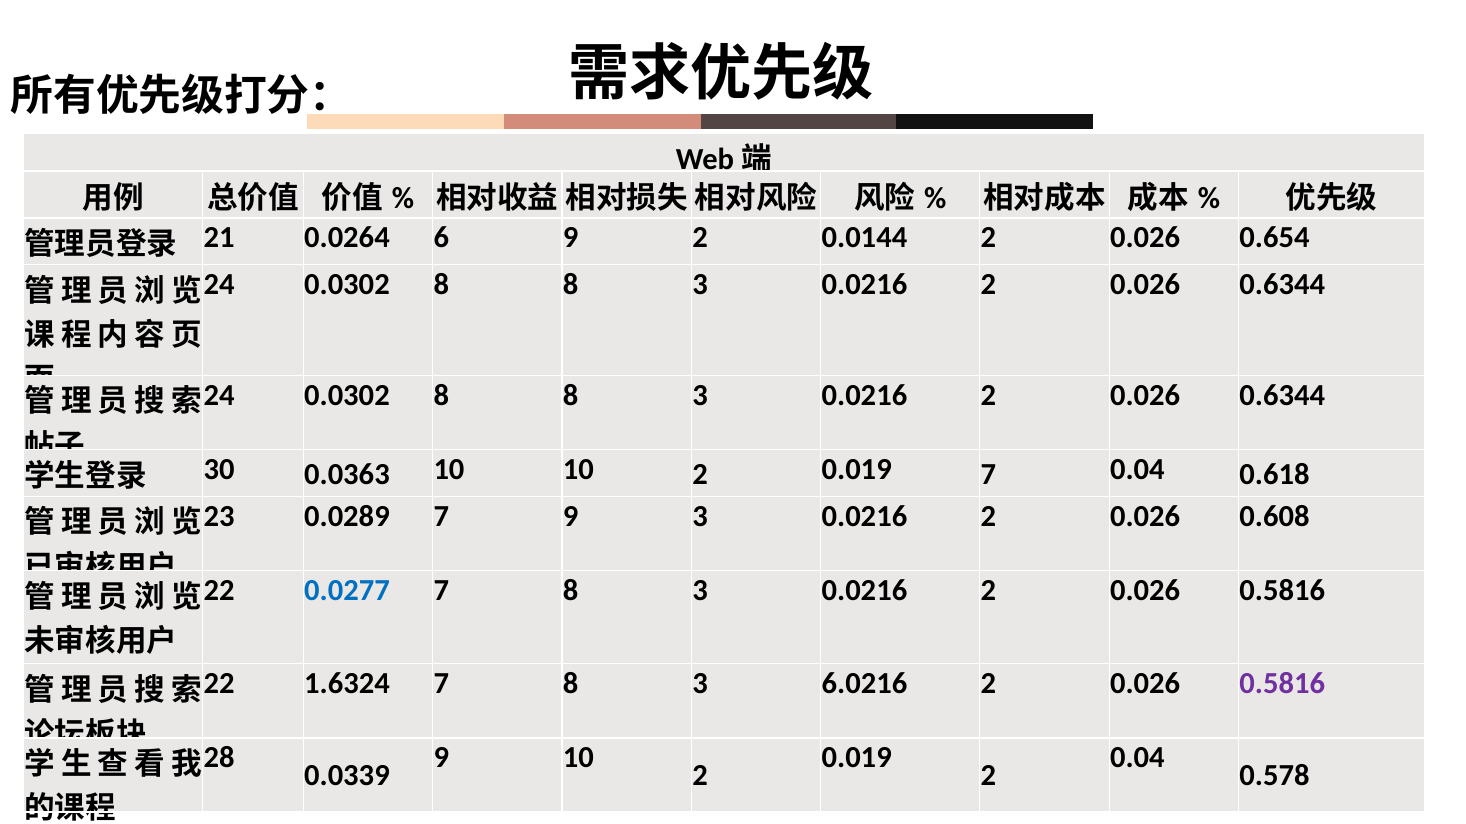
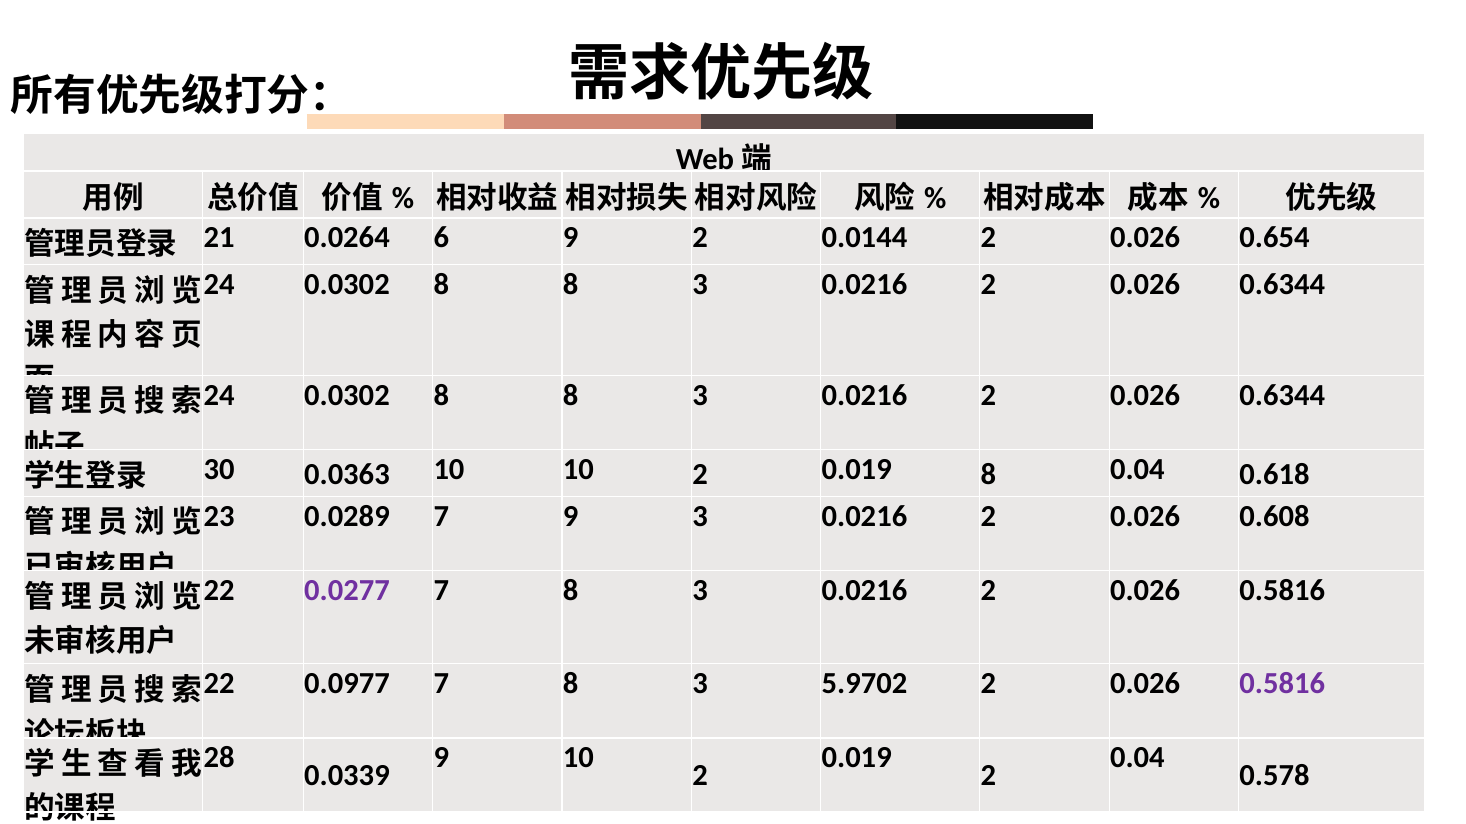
0.019 7: 7 -> 8
0.0277 colour: blue -> purple
1.6324: 1.6324 -> 0.0977
6.0216: 6.0216 -> 5.9702
